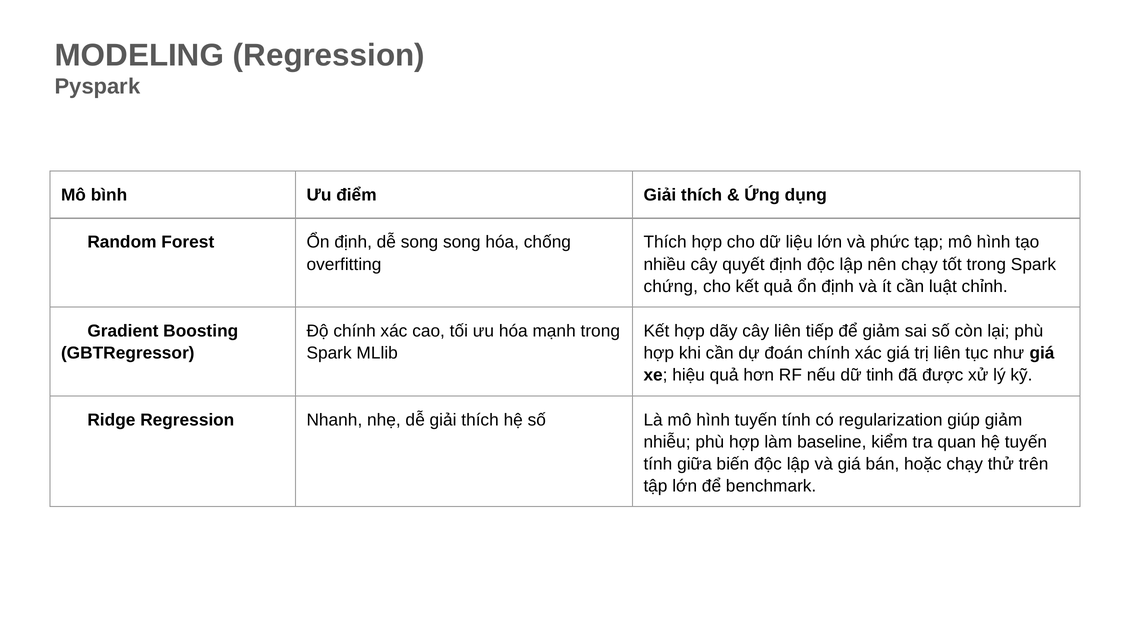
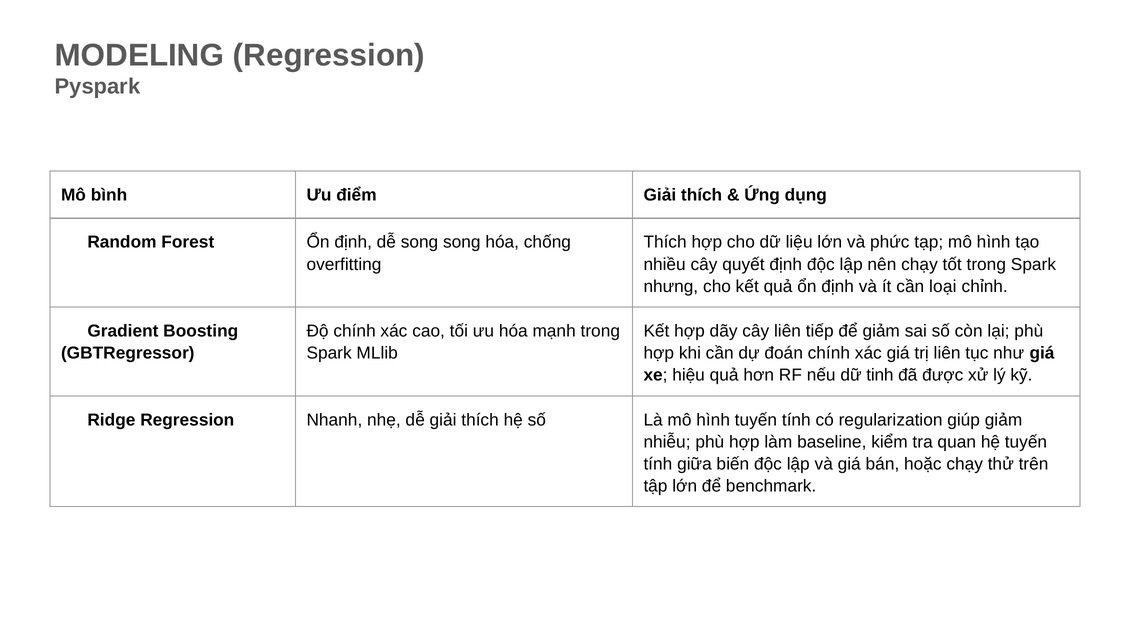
chứng: chứng -> nhưng
luật: luật -> loại
